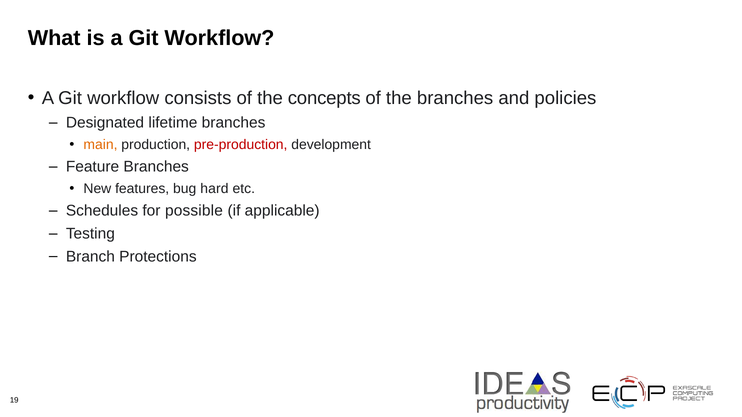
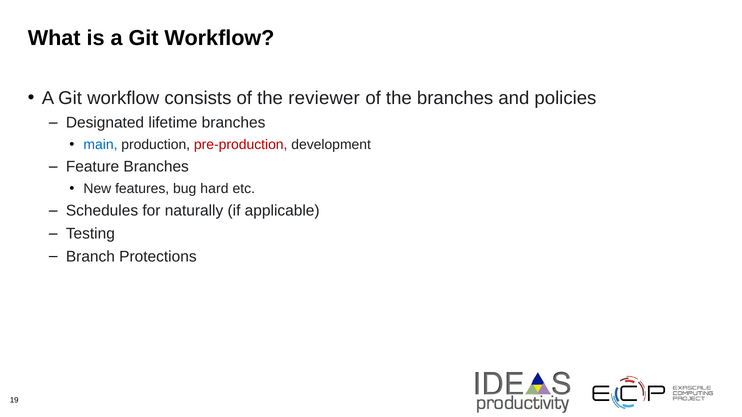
concepts: concepts -> reviewer
main colour: orange -> blue
possible: possible -> naturally
